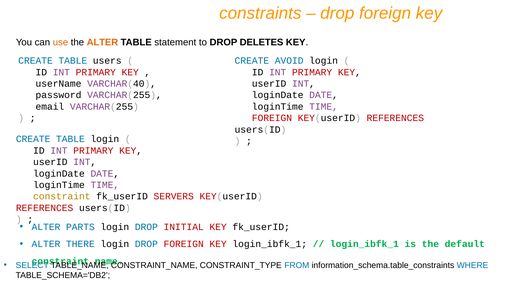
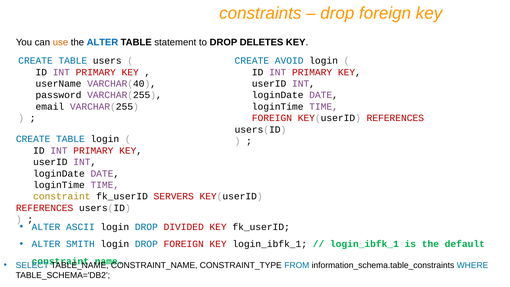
ALTER at (102, 42) colour: orange -> blue
PARTS: PARTS -> ASCII
INITIAL: INITIAL -> DIVIDED
THERE: THERE -> SMITH
